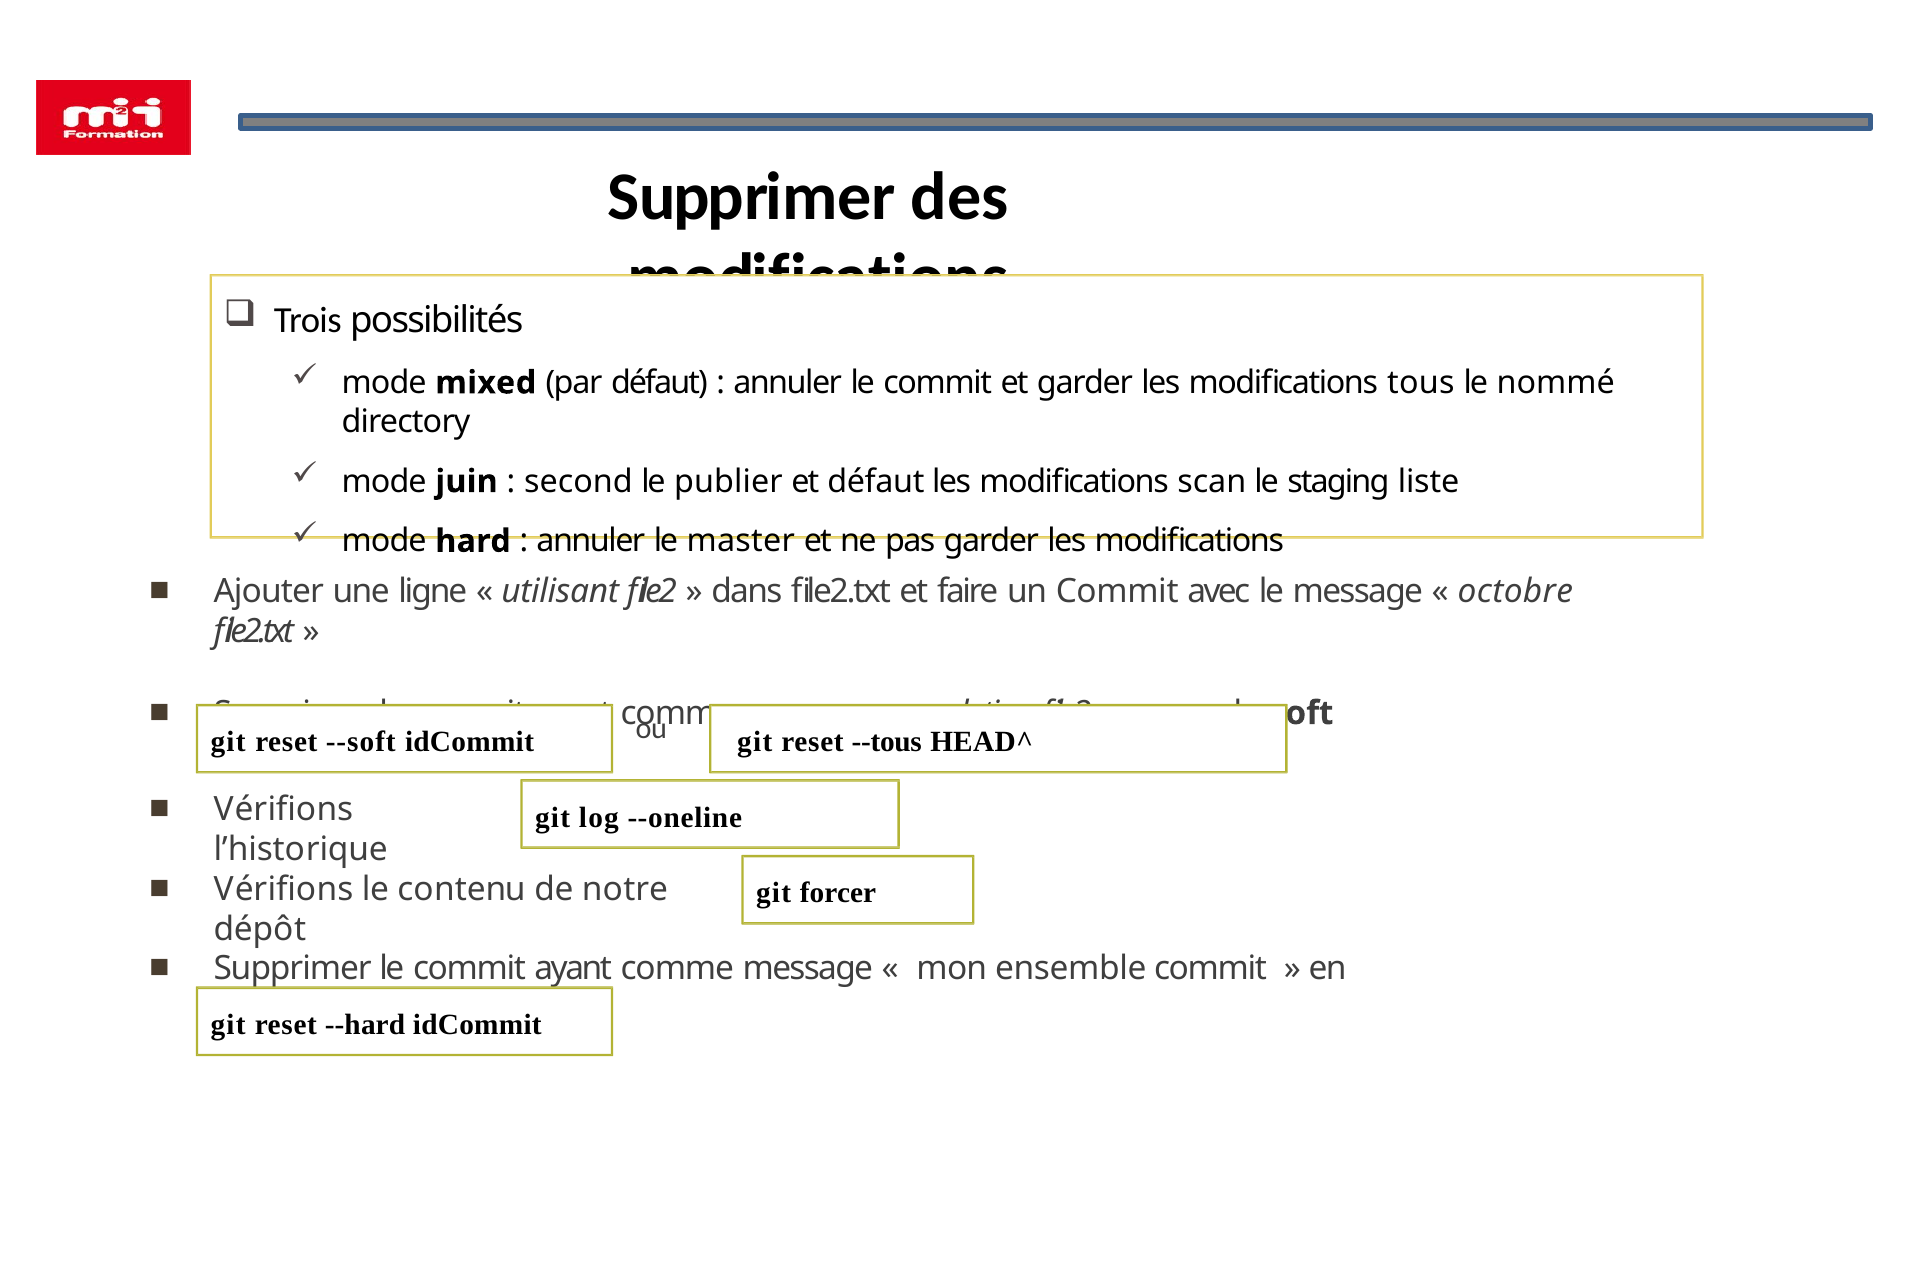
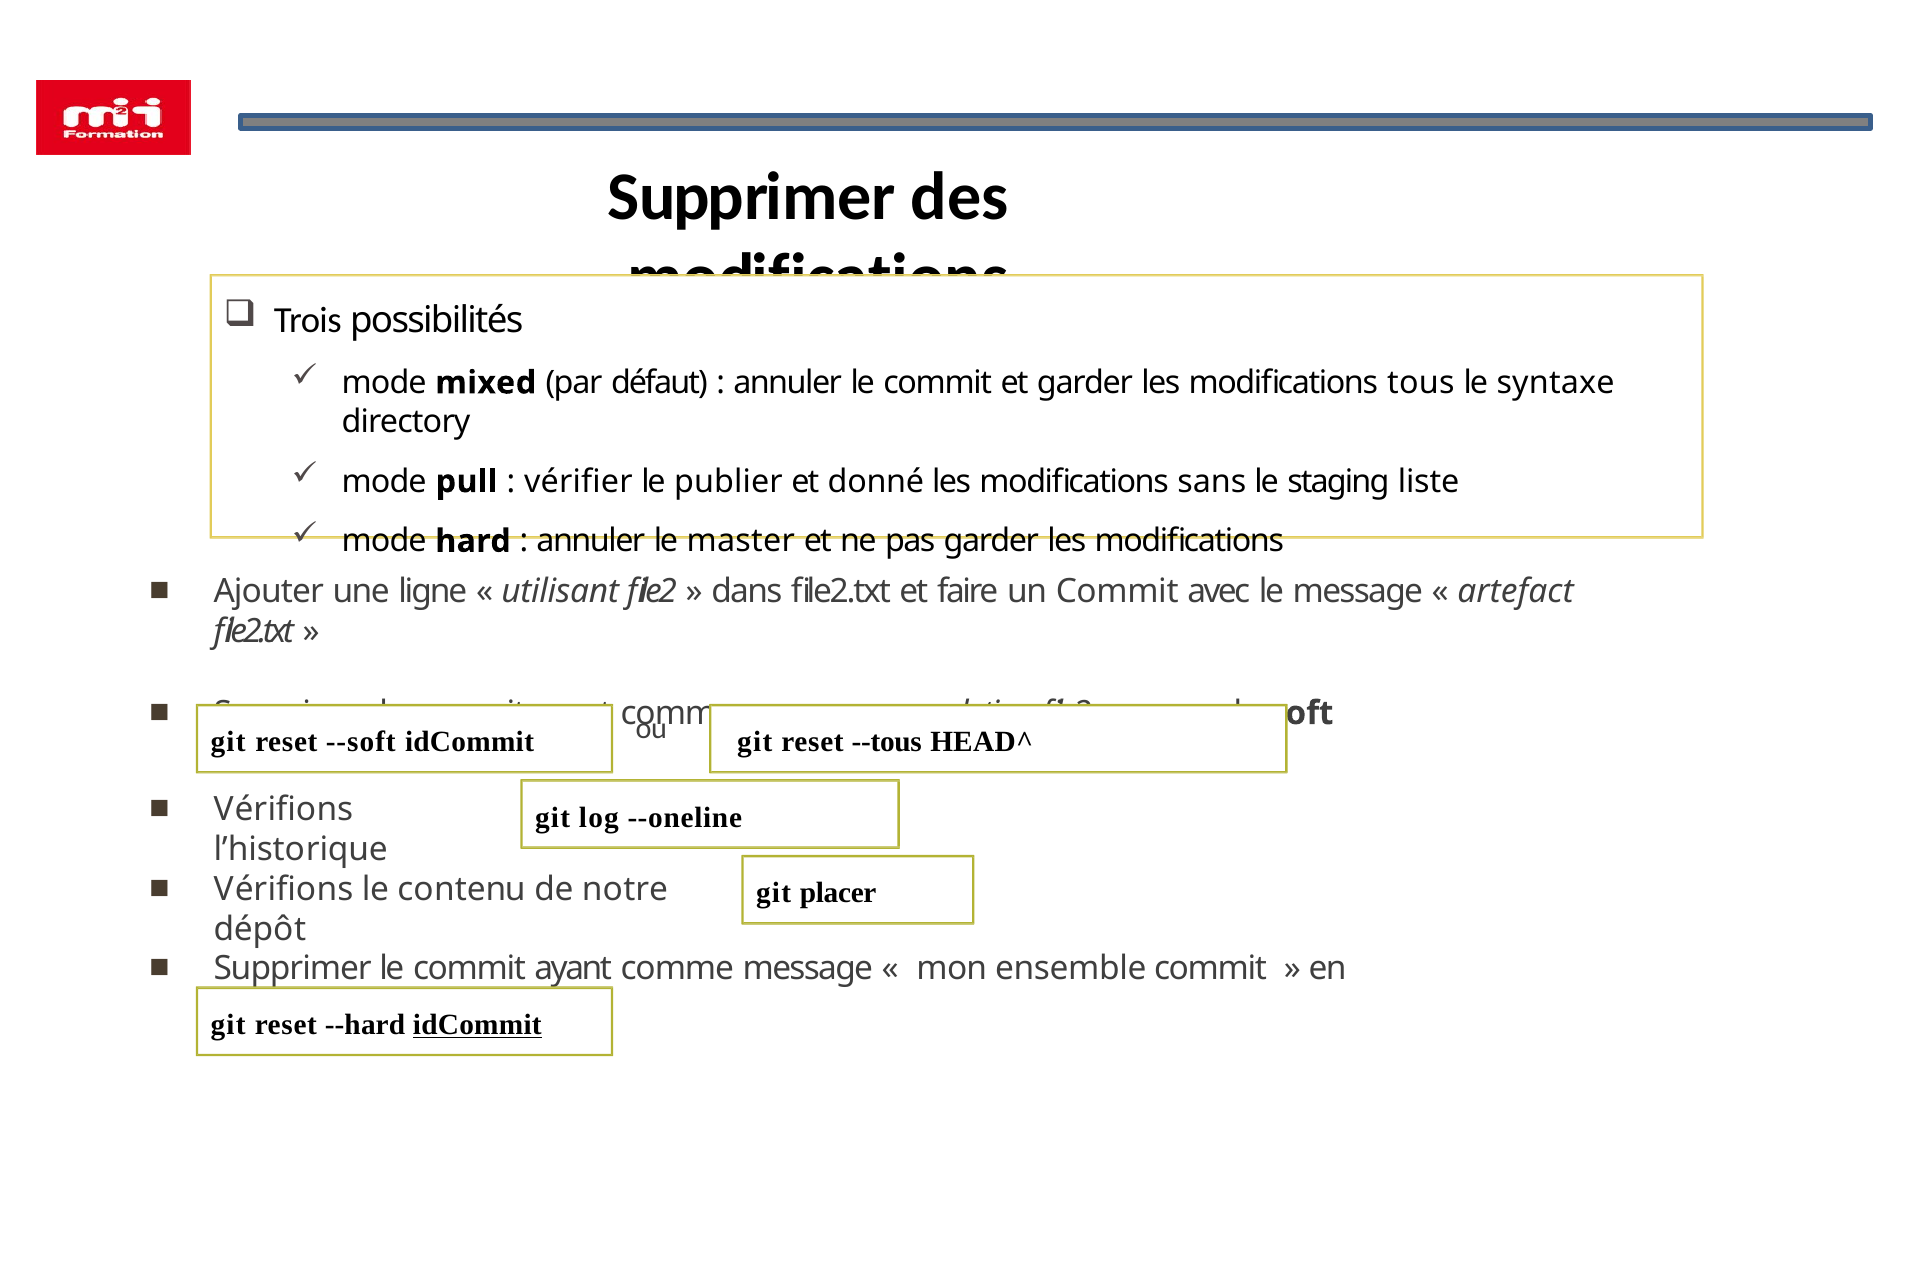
nommé: nommé -> syntaxe
juin: juin -> pull
second: second -> vérifier
et défaut: défaut -> donné
scan: scan -> sans
octobre: octobre -> artefact
forcer: forcer -> placer
idCommit at (477, 1025) underline: none -> present
